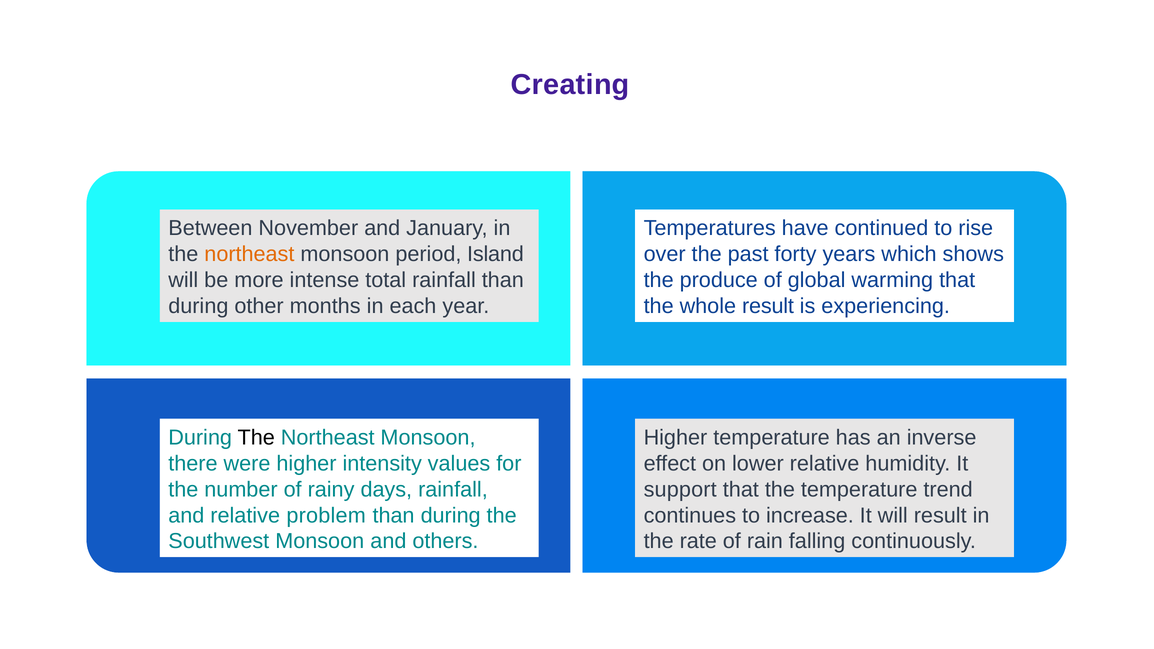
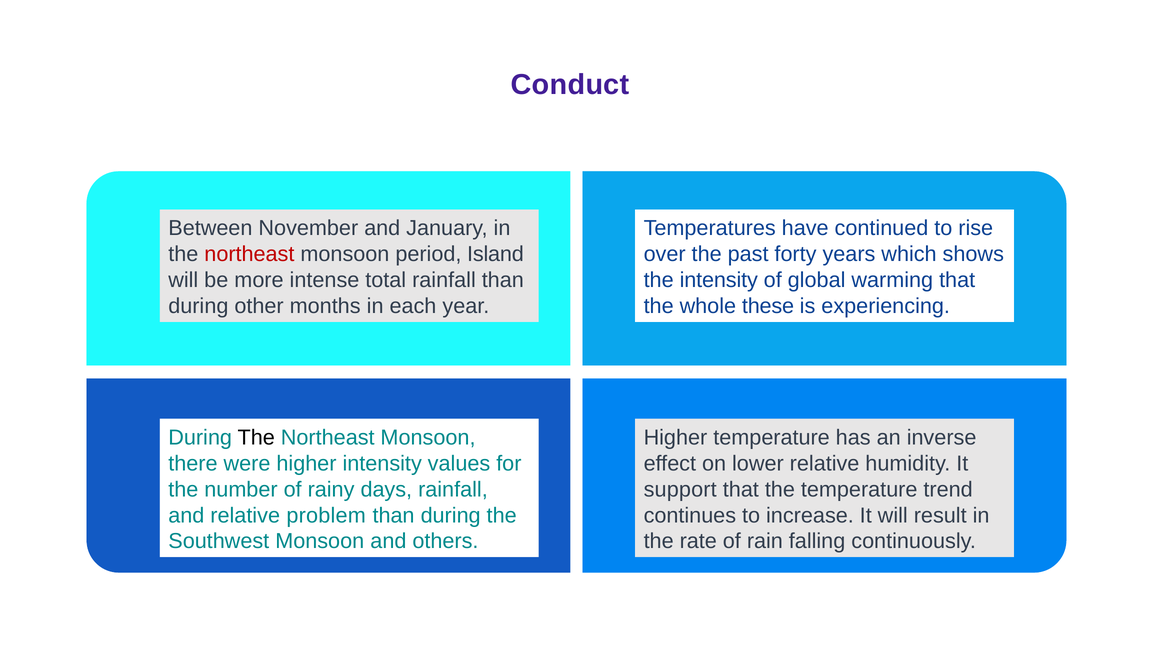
Creating: Creating -> Conduct
northeast at (249, 254) colour: orange -> red
the produce: produce -> intensity
whole result: result -> these
